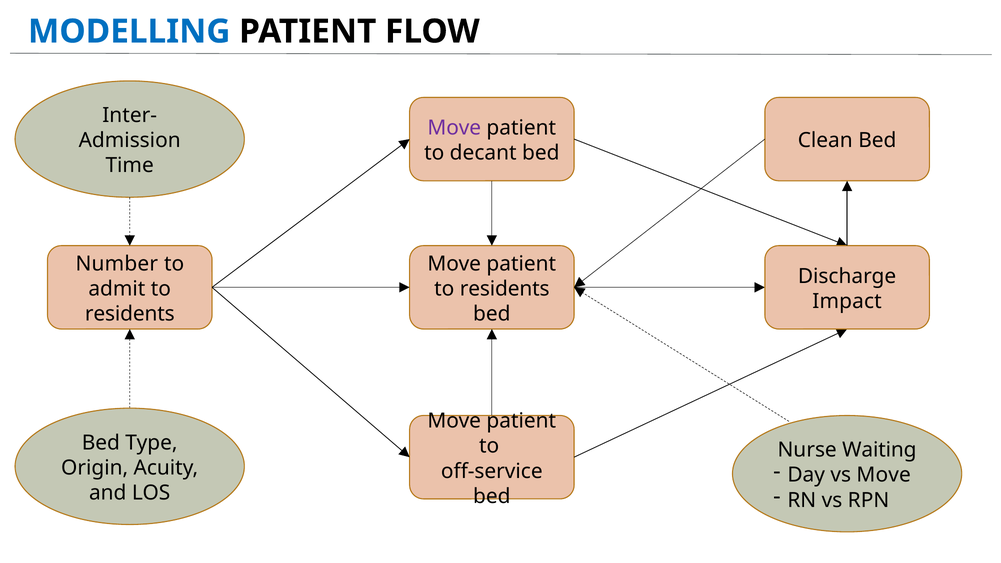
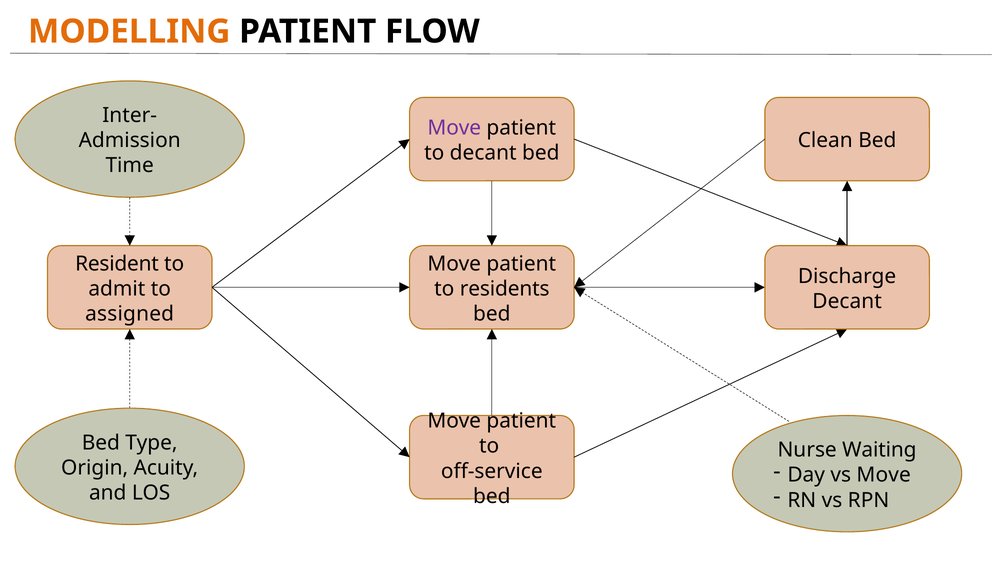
MODELLING colour: blue -> orange
Number: Number -> Resident
Impact at (847, 301): Impact -> Decant
residents at (130, 314): residents -> assigned
